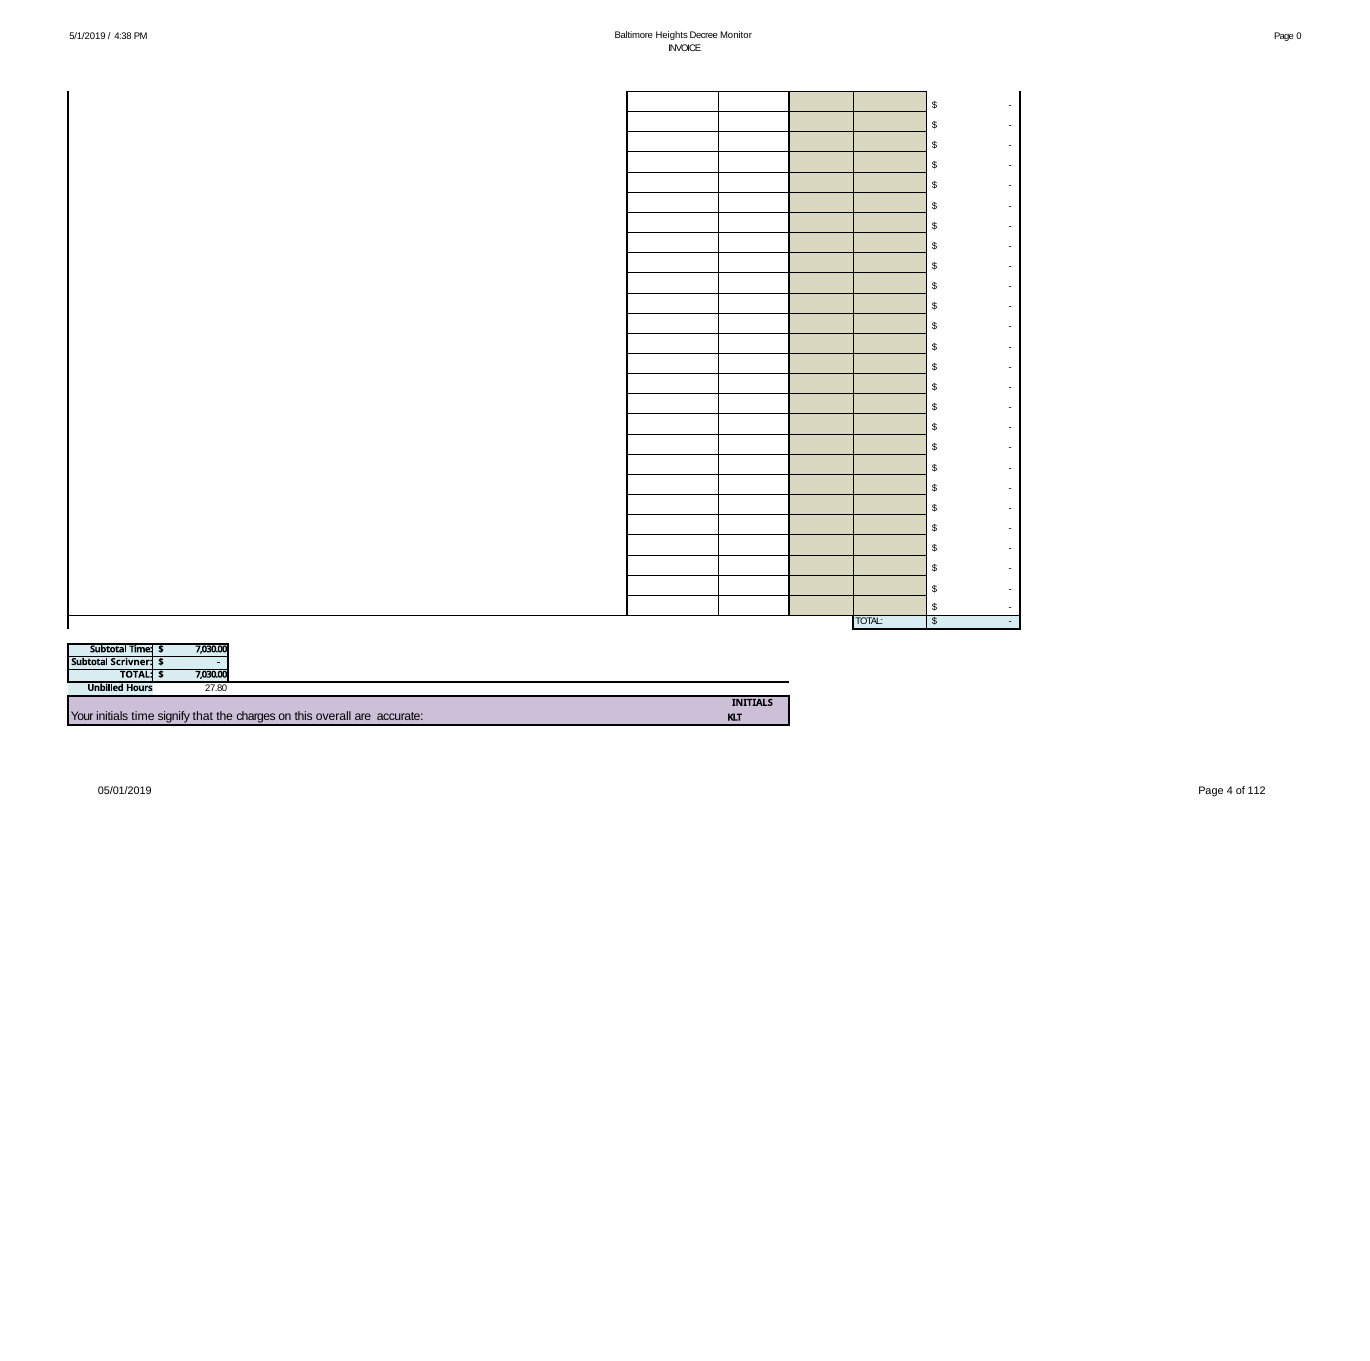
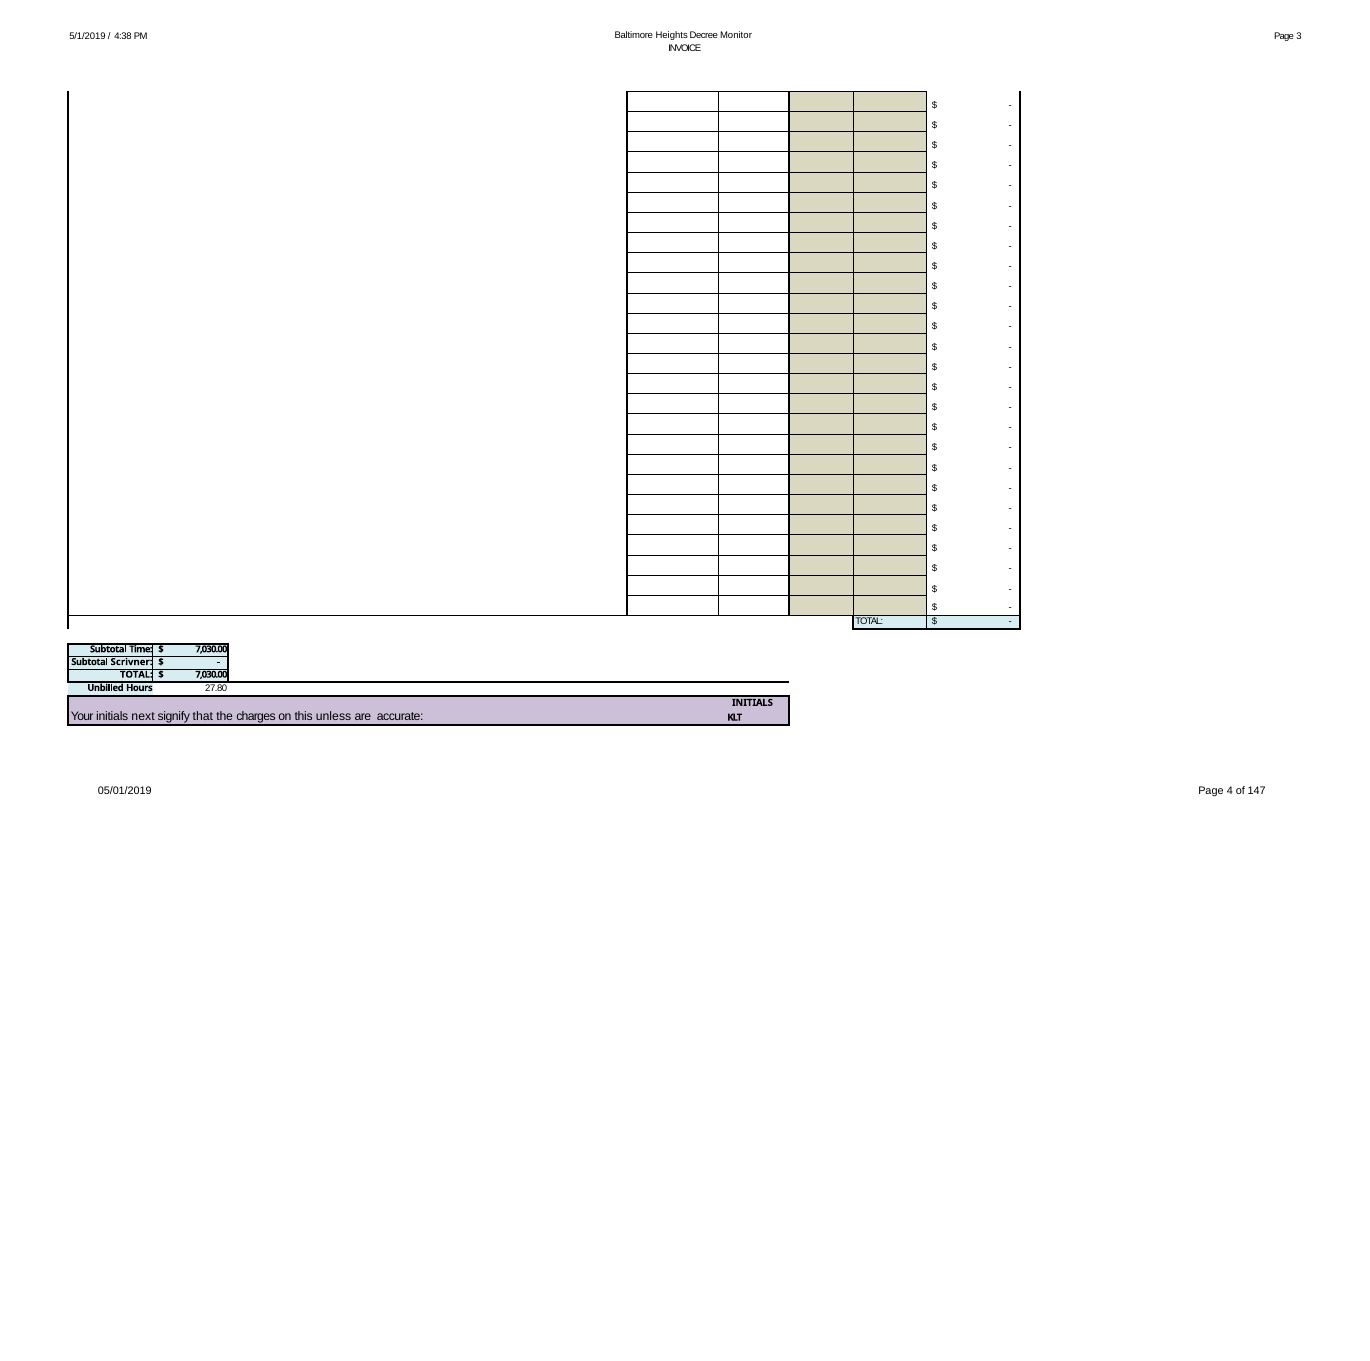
0: 0 -> 3
initials time: time -> next
overall: overall -> unless
112: 112 -> 147
